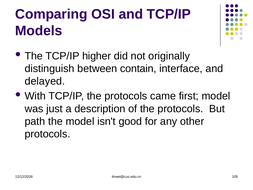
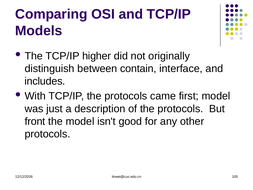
delayed: delayed -> includes
path: path -> front
